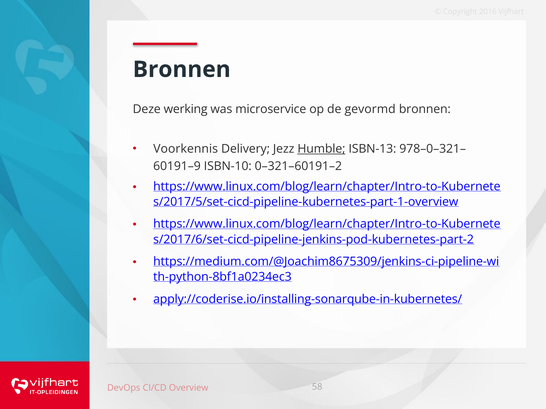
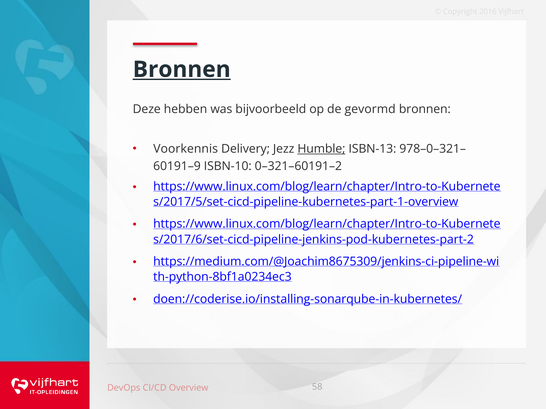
Bronnen at (182, 70) underline: none -> present
werking: werking -> hebben
microservice: microservice -> bijvoorbeeld
apply://coderise.io/installing-sonarqube-in-kubernetes/: apply://coderise.io/installing-sonarqube-in-kubernetes/ -> doen://coderise.io/installing-sonarqube-in-kubernetes/
